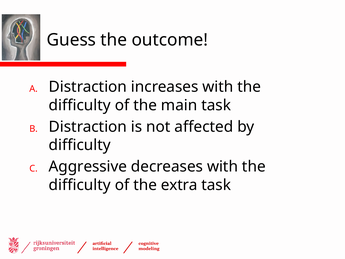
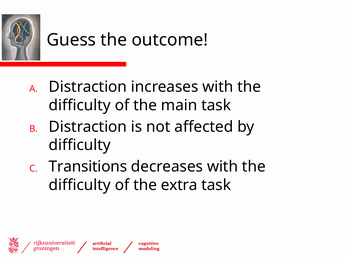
Aggressive: Aggressive -> Transitions
